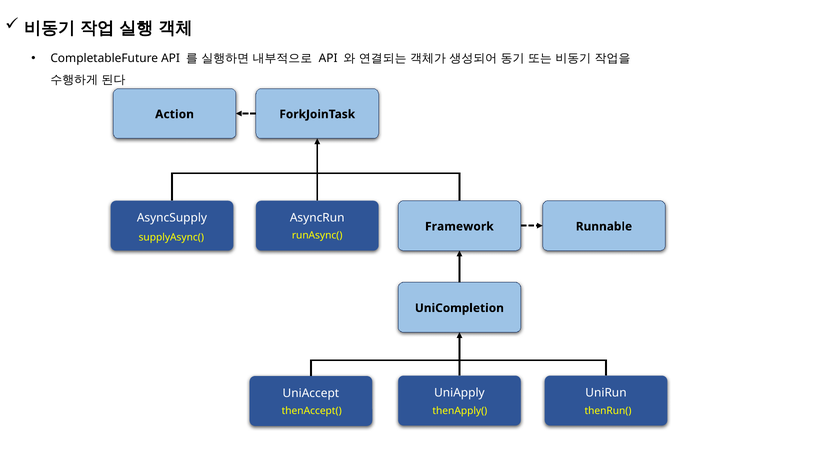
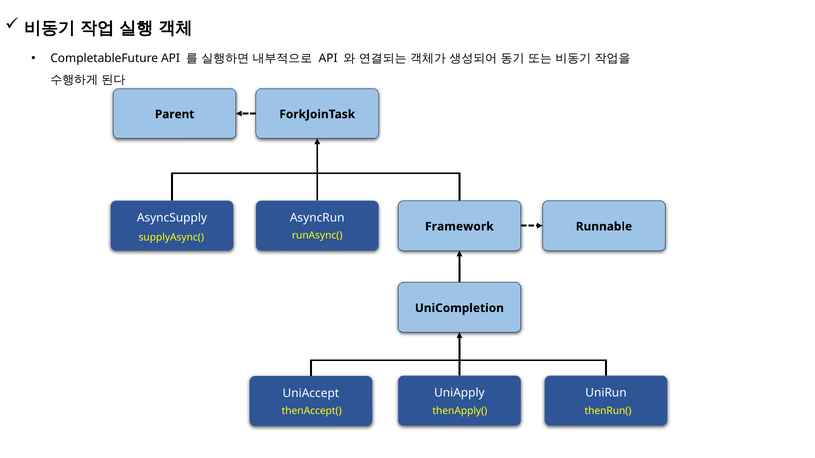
Action: Action -> Parent
